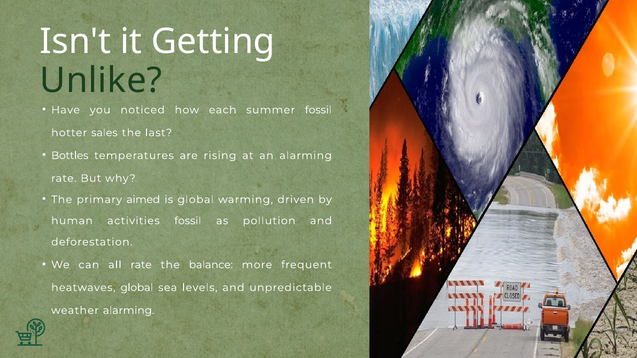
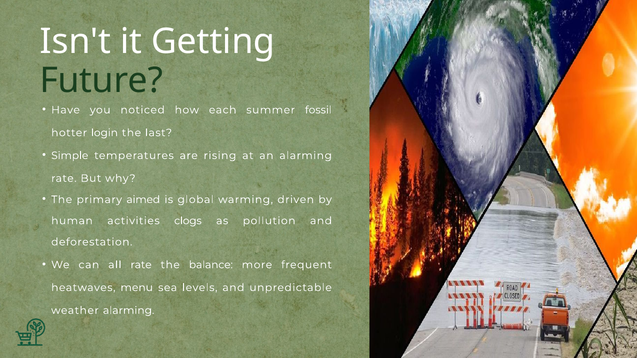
Unlike: Unlike -> Future
sales: sales -> login
Bottles: Bottles -> Simple
activities fossil: fossil -> clogs
heatwaves global: global -> menu
